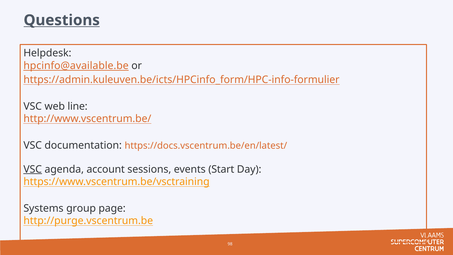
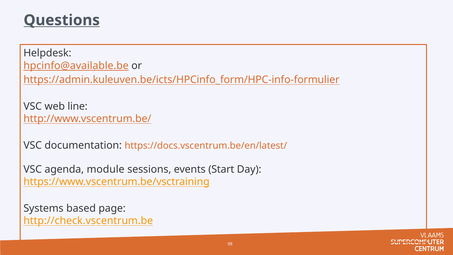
VSC at (33, 169) underline: present -> none
account: account -> module
group: group -> based
http://purge.vscentrum.be: http://purge.vscentrum.be -> http://check.vscentrum.be
